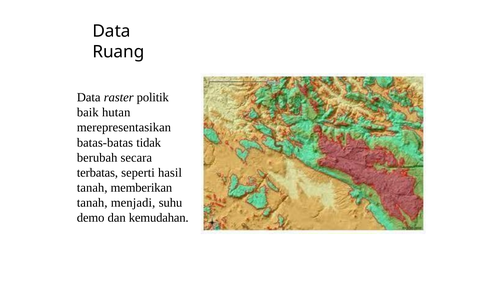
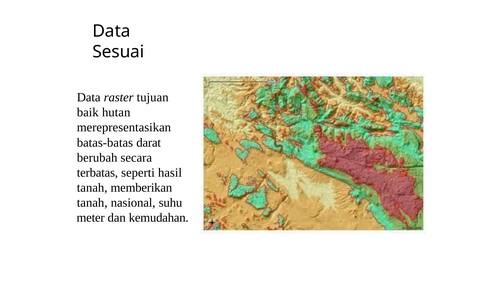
Ruang: Ruang -> Sesuai
politik: politik -> tujuan
tidak: tidak -> darat
menjadi: menjadi -> nasional
demo: demo -> meter
